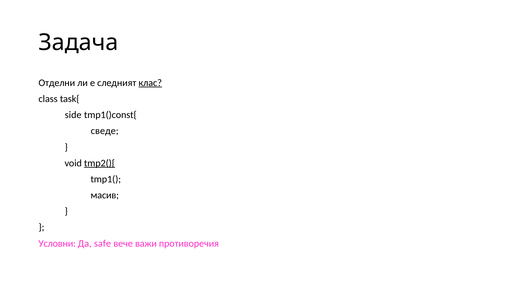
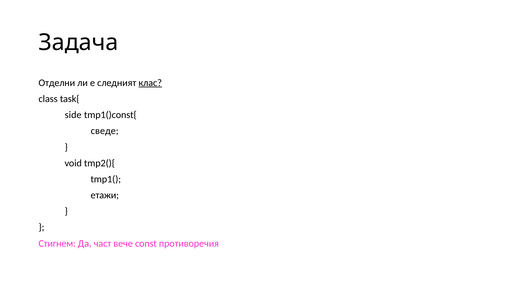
tmp2(){ underline: present -> none
масив: масив -> етажи
Условни: Условни -> Стигнем
safe: safe -> част
важи: важи -> const
